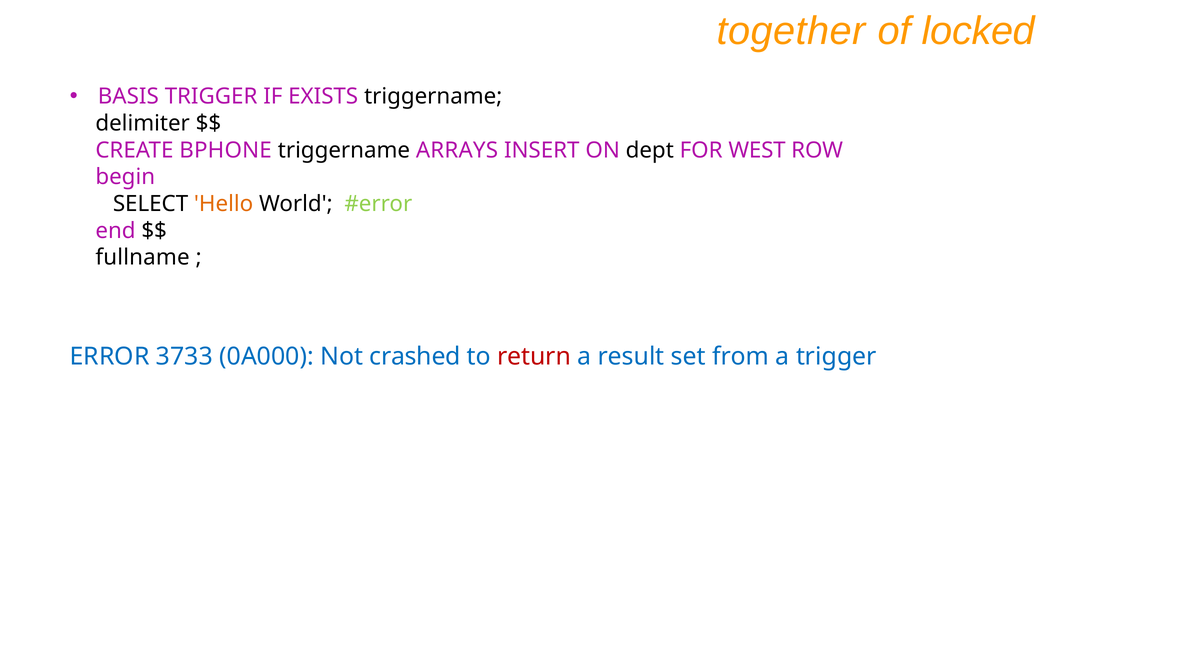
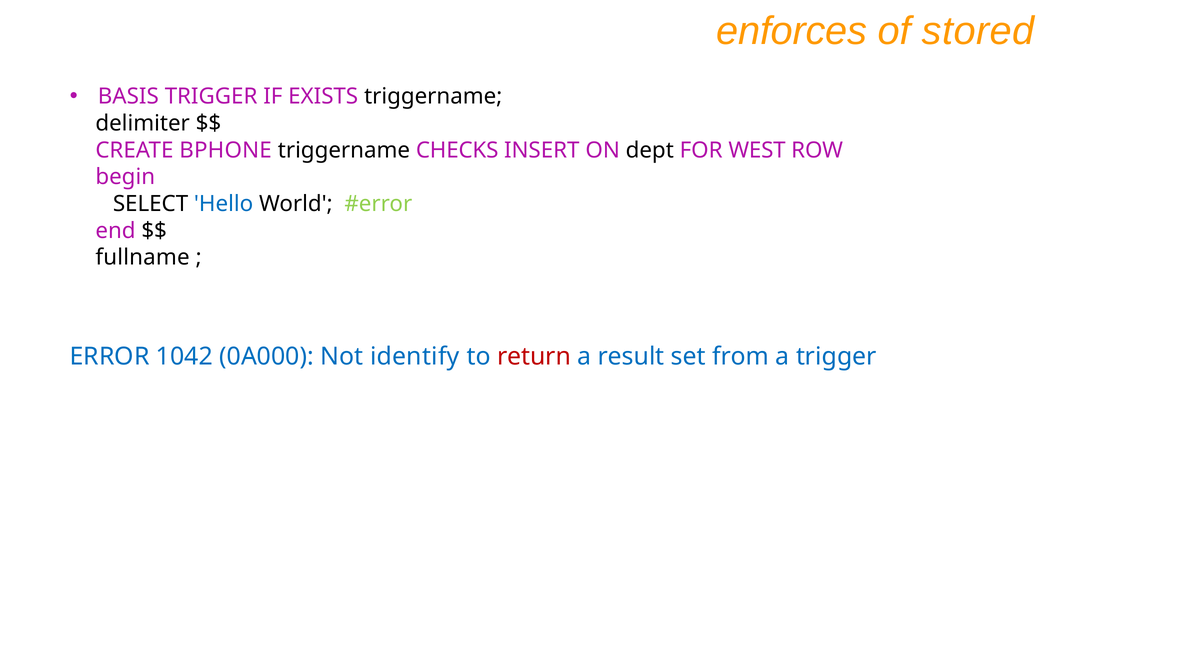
together: together -> enforces
locked: locked -> stored
ARRAYS: ARRAYS -> CHECKS
Hello colour: orange -> blue
3733: 3733 -> 1042
crashed: crashed -> identify
